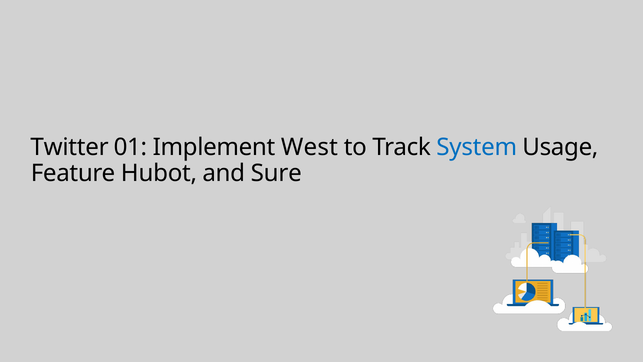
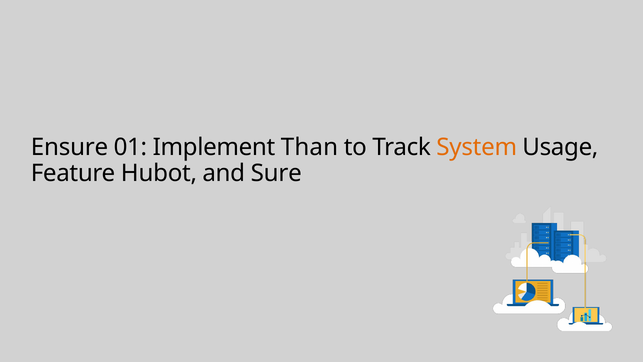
Twitter: Twitter -> Ensure
West: West -> Than
System colour: blue -> orange
